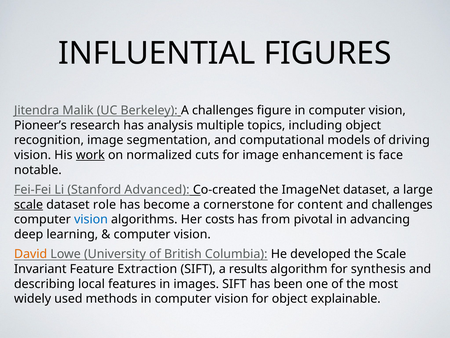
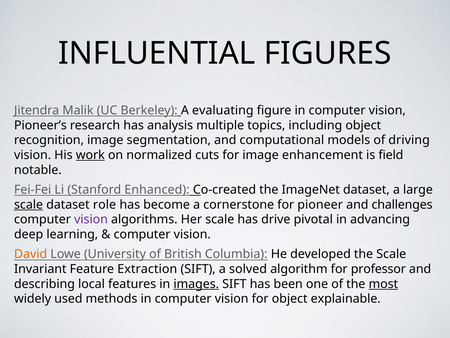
A challenges: challenges -> evaluating
face: face -> field
Advanced: Advanced -> Enhanced
content: content -> pioneer
vision at (91, 219) colour: blue -> purple
Her costs: costs -> scale
from: from -> drive
results: results -> solved
synthesis: synthesis -> professor
images underline: none -> present
most underline: none -> present
